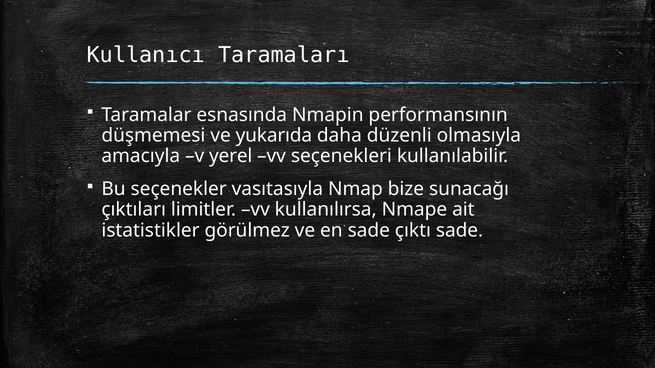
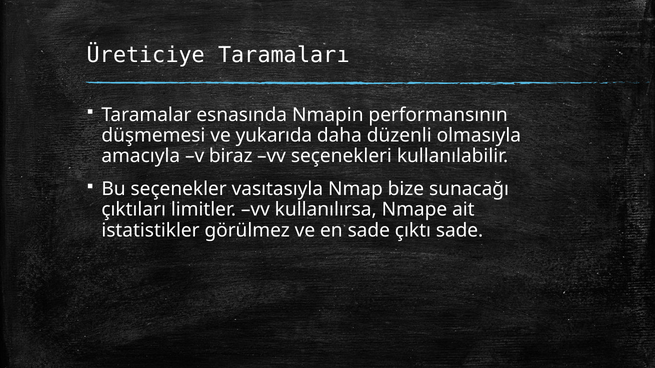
Kullanıcı: Kullanıcı -> Üreticiye
yerel: yerel -> biraz
